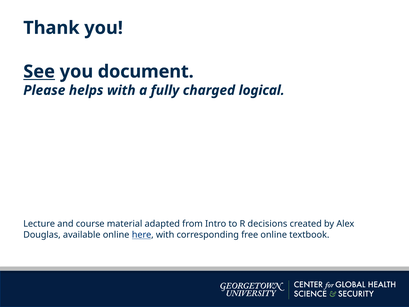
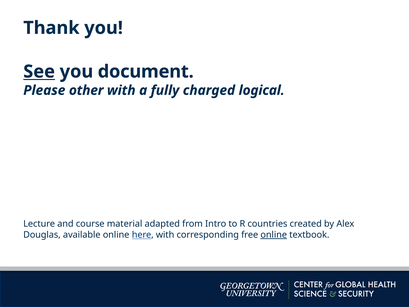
helps: helps -> other
decisions: decisions -> countries
online at (274, 234) underline: none -> present
